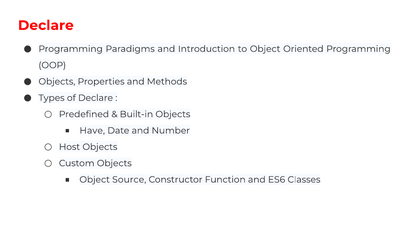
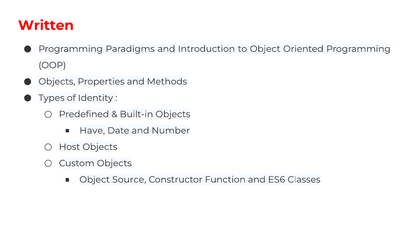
Declare at (46, 25): Declare -> Written
of Declare: Declare -> Identity
